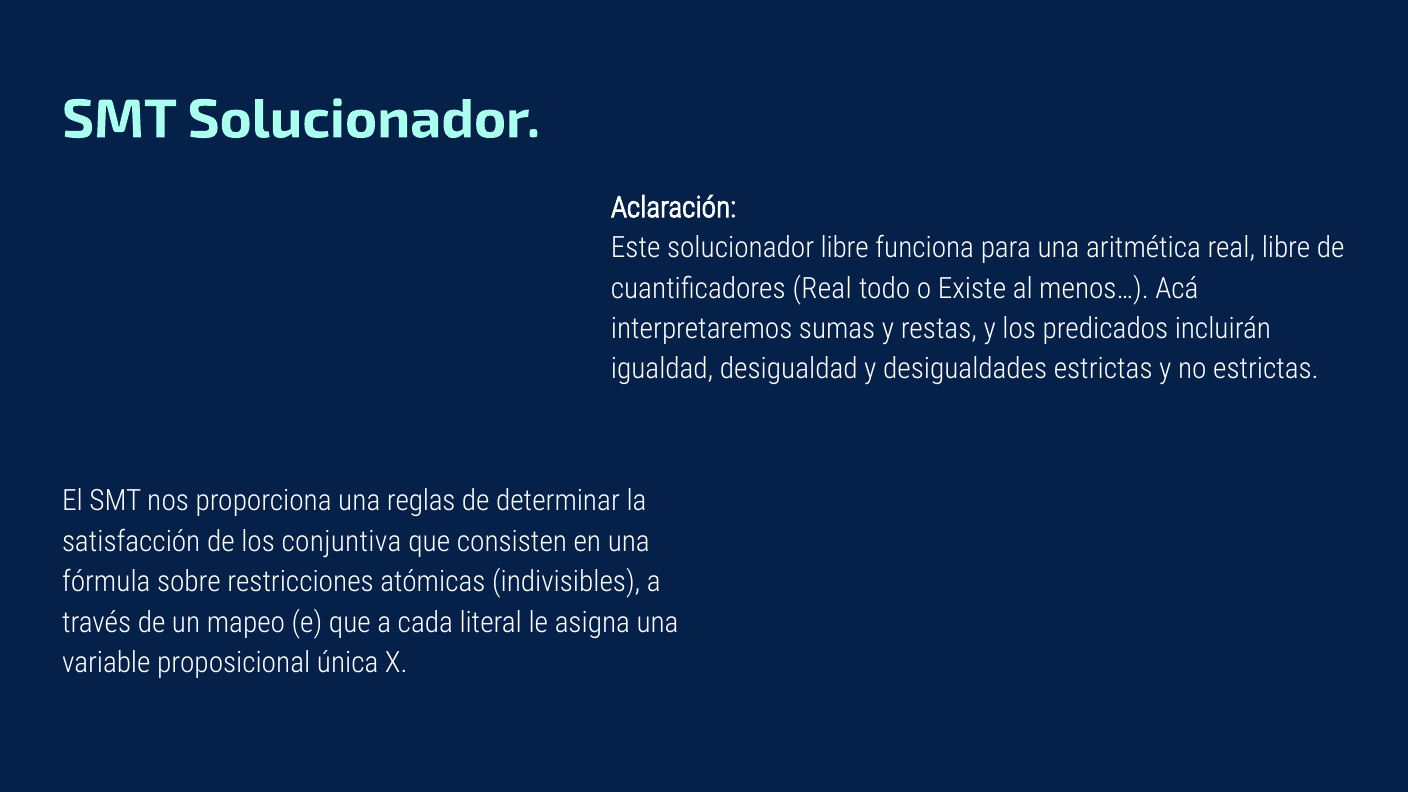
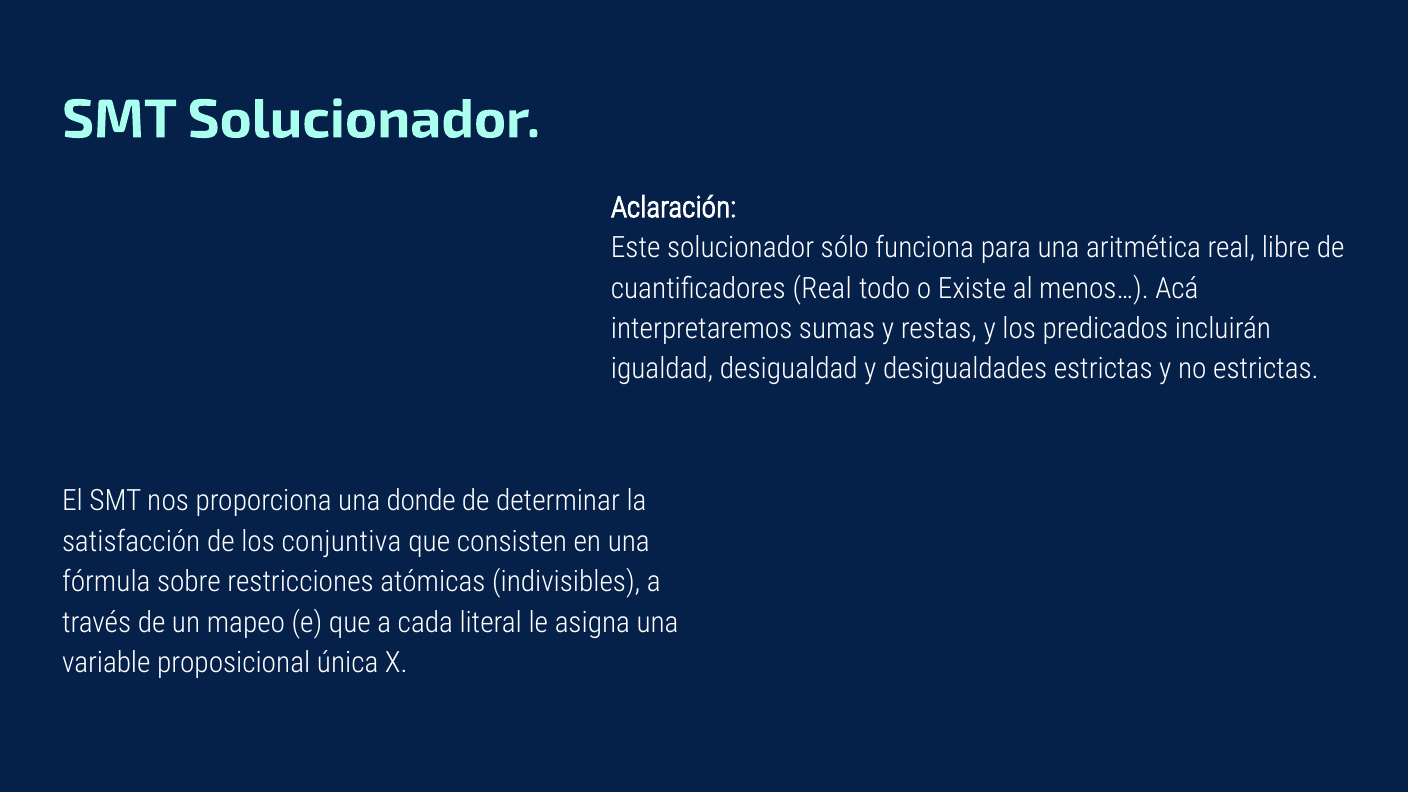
solucionador libre: libre -> sólo
reglas: reglas -> donde
